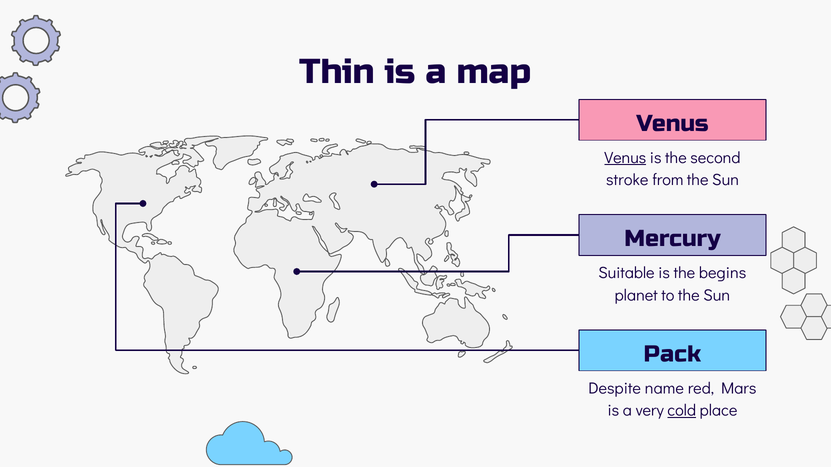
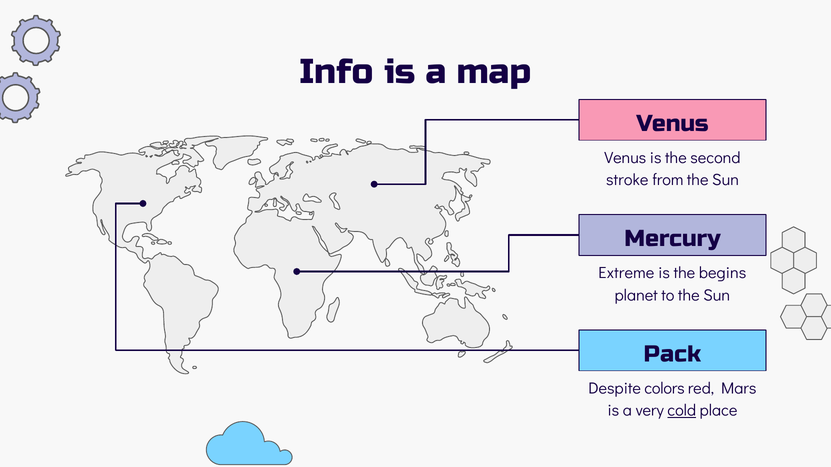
Thin: Thin -> Info
Venus at (625, 158) underline: present -> none
Suitable: Suitable -> Extreme
name: name -> colors
